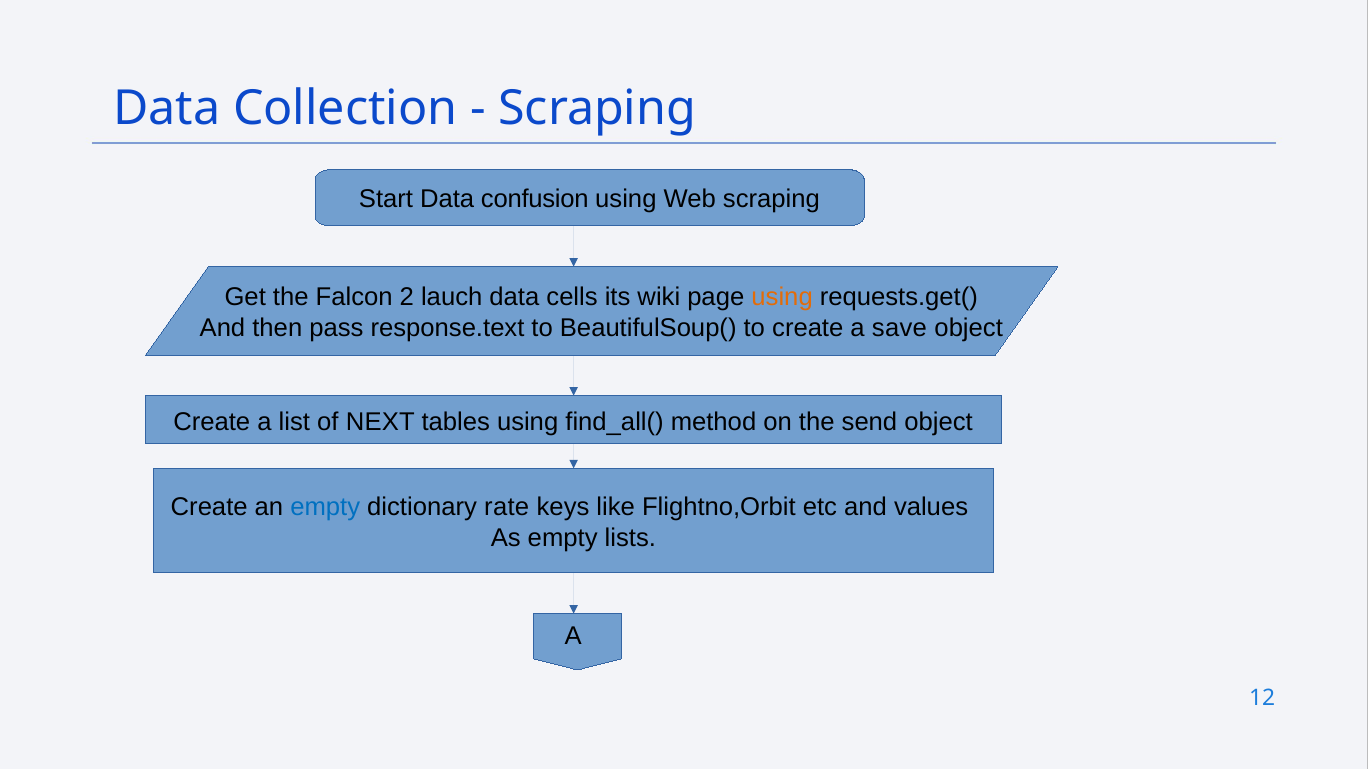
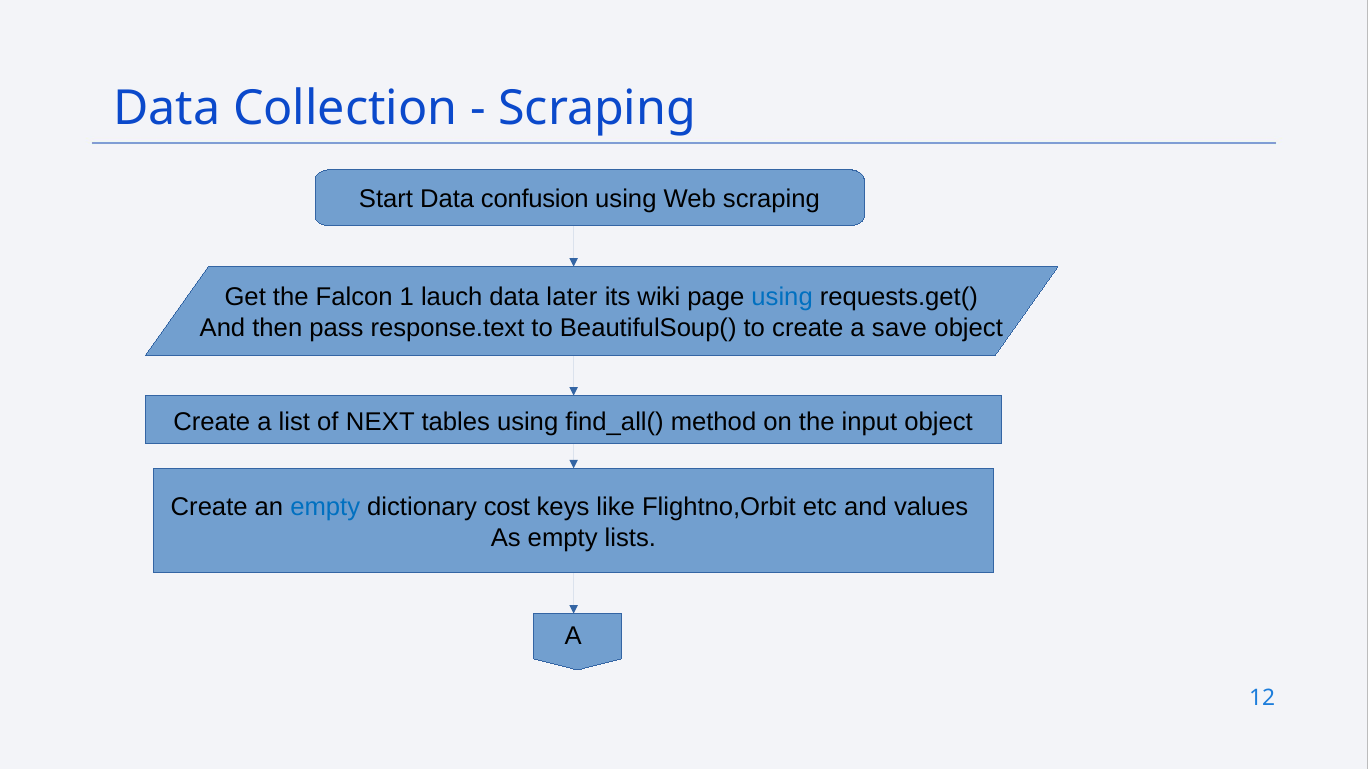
2: 2 -> 1
cells: cells -> later
using at (782, 297) colour: orange -> blue
send: send -> input
rate: rate -> cost
